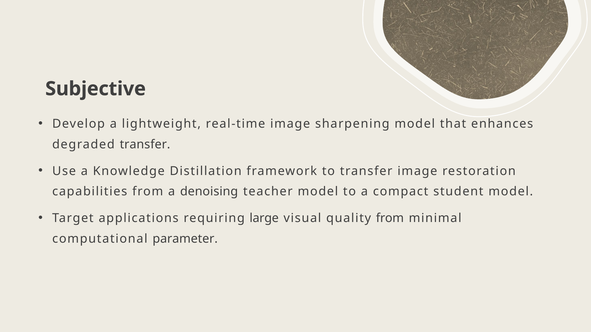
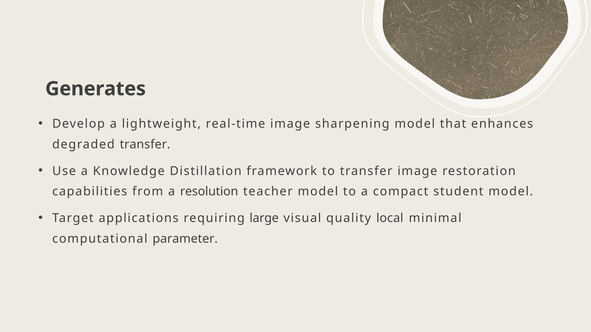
Subjective: Subjective -> Generates
denoising: denoising -> resolution
quality from: from -> local
